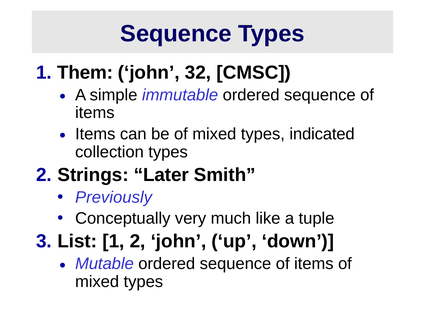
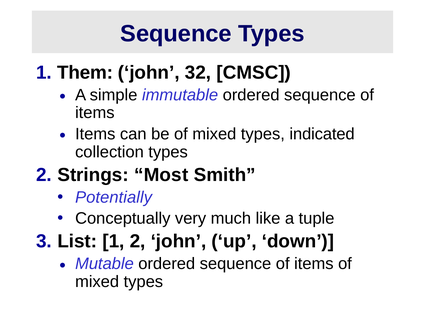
Later: Later -> Most
Previously: Previously -> Potentially
